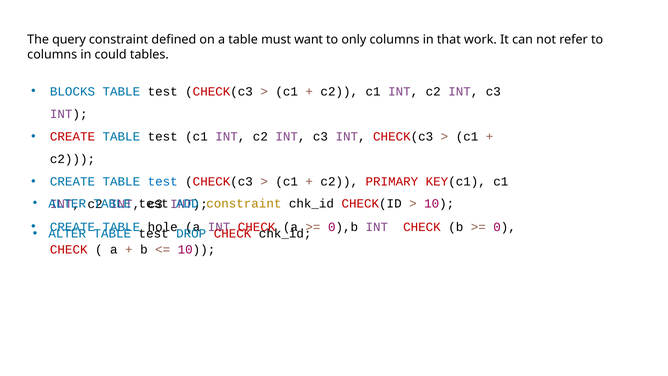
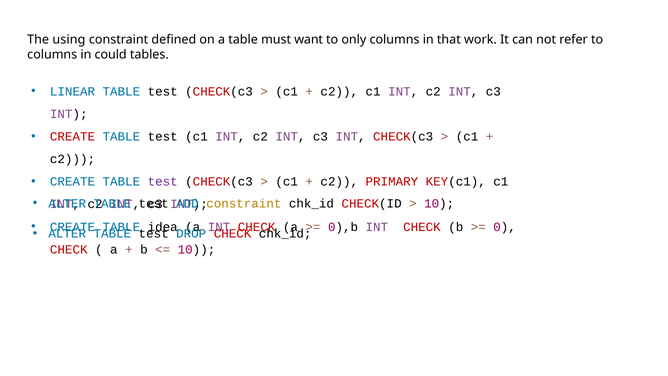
query: query -> using
BLOCKS: BLOCKS -> LINEAR
test at (163, 182) colour: blue -> purple
hole: hole -> idea
